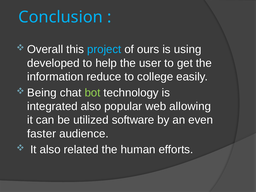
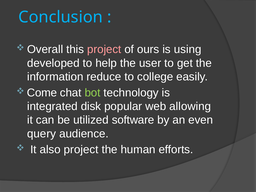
project at (104, 49) colour: light blue -> pink
Being: Being -> Come
integrated also: also -> disk
faster: faster -> query
also related: related -> project
